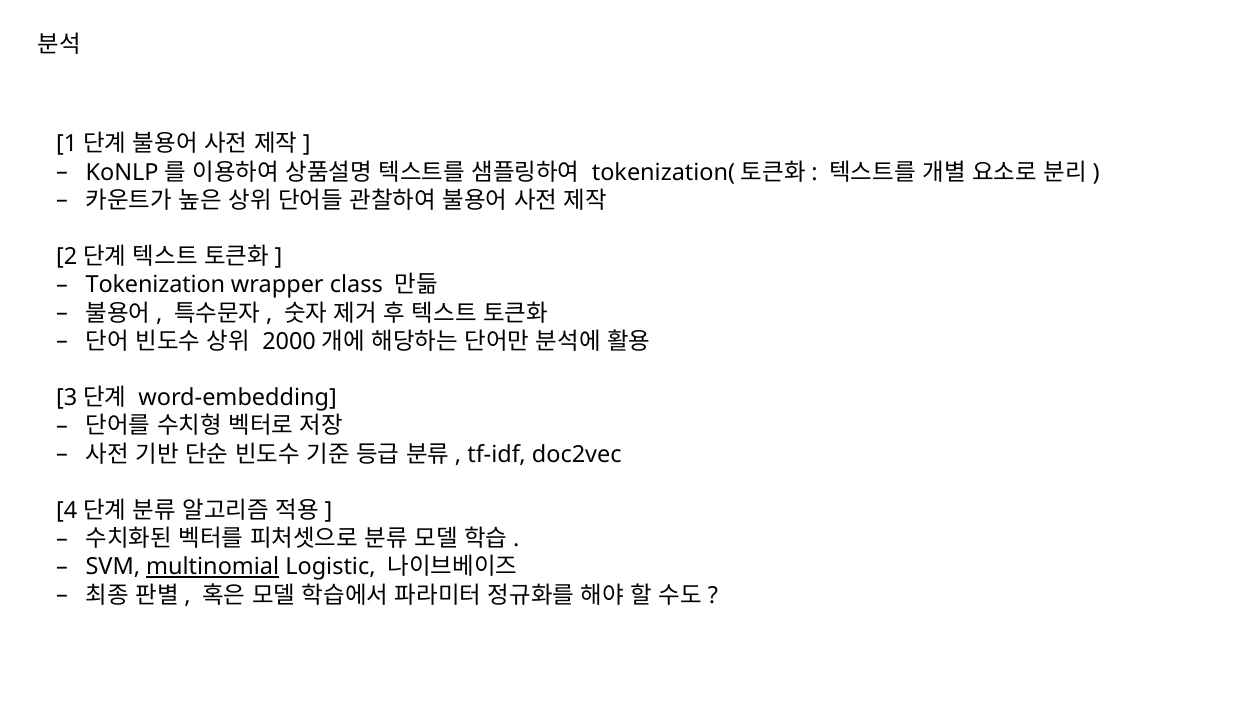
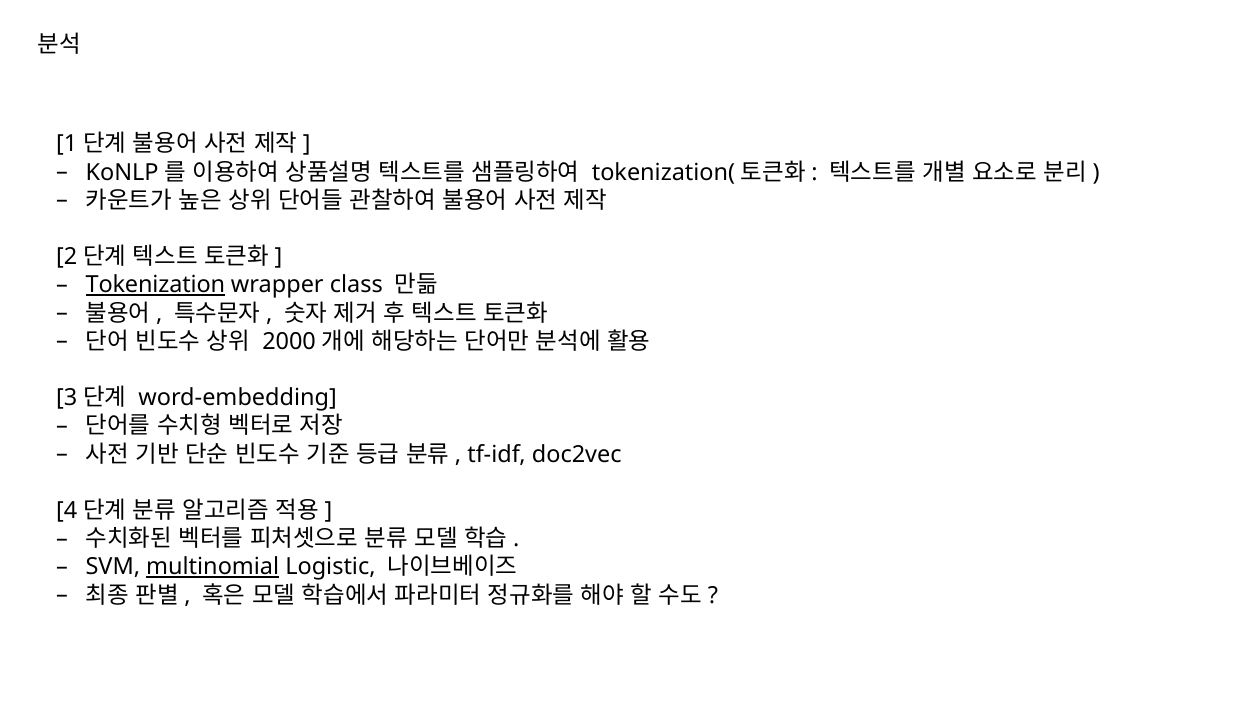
Tokenization underline: none -> present
